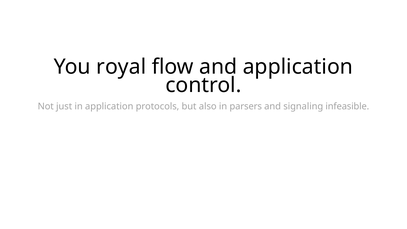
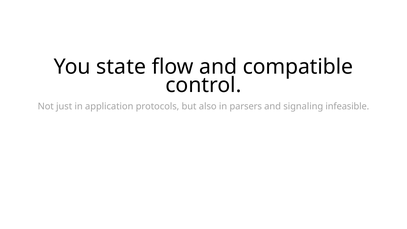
royal: royal -> state
and application: application -> compatible
